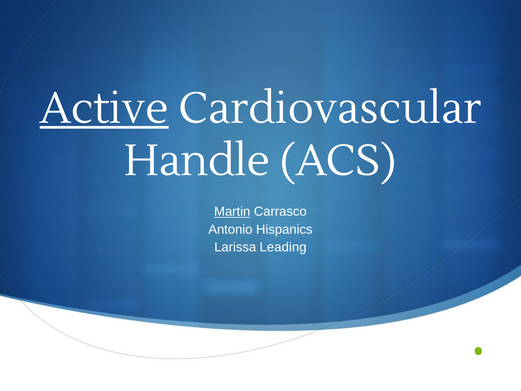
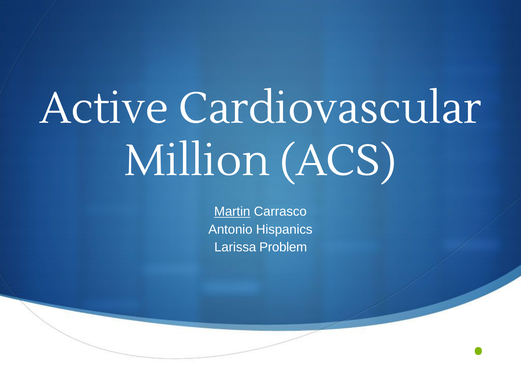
Active underline: present -> none
Handle: Handle -> Million
Leading: Leading -> Problem
